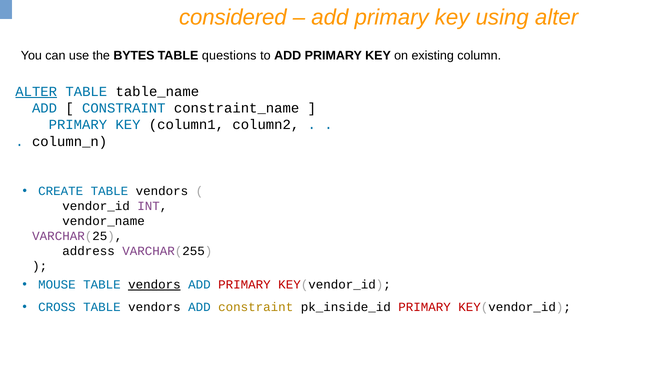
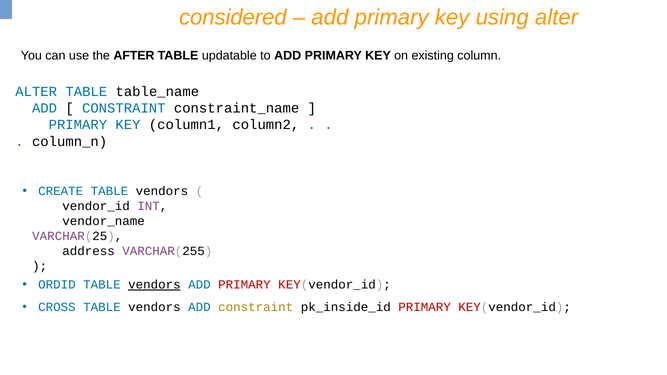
BYTES: BYTES -> AFTER
questions: questions -> updatable
ALTER at (36, 92) underline: present -> none
MOUSE: MOUSE -> ORDID
